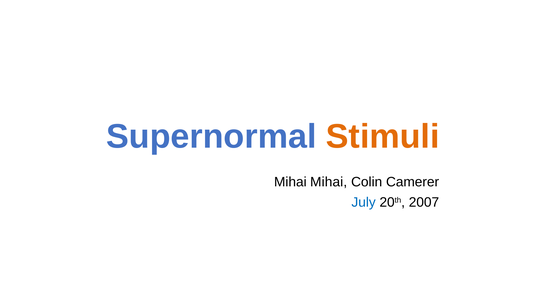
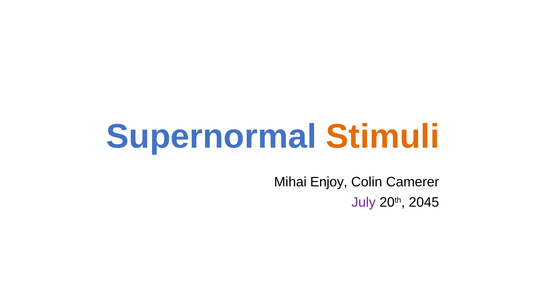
Mihai Mihai: Mihai -> Enjoy
July colour: blue -> purple
2007: 2007 -> 2045
